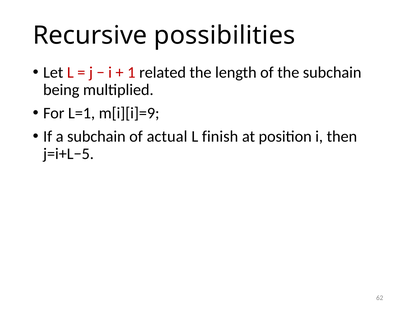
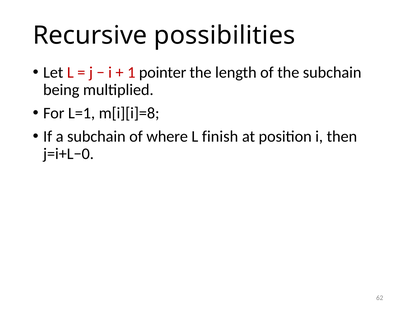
related: related -> pointer
m[i][i]=9: m[i][i]=9 -> m[i][i]=8
actual: actual -> where
j=i+L−5: j=i+L−5 -> j=i+L−0
